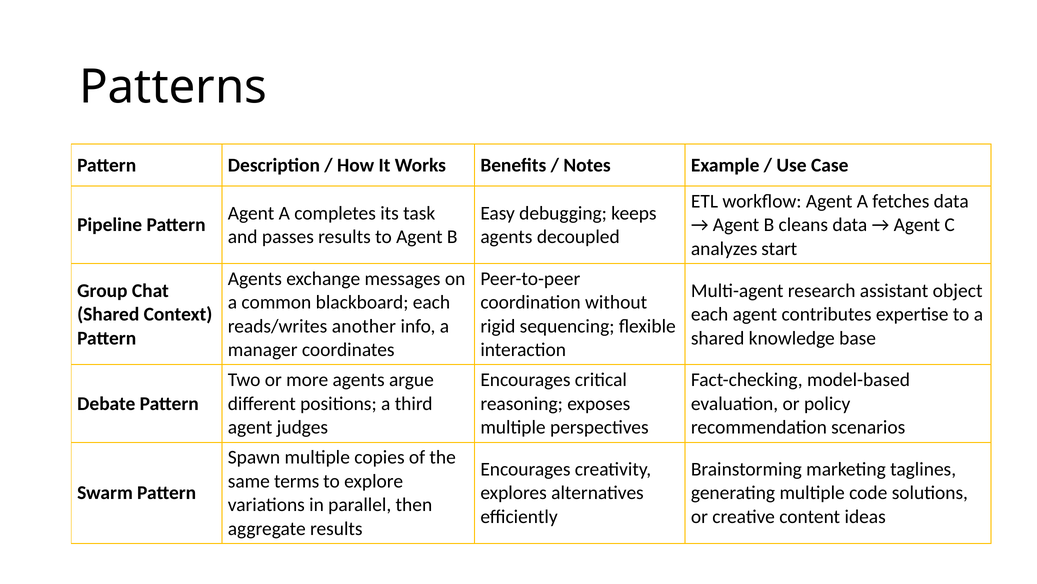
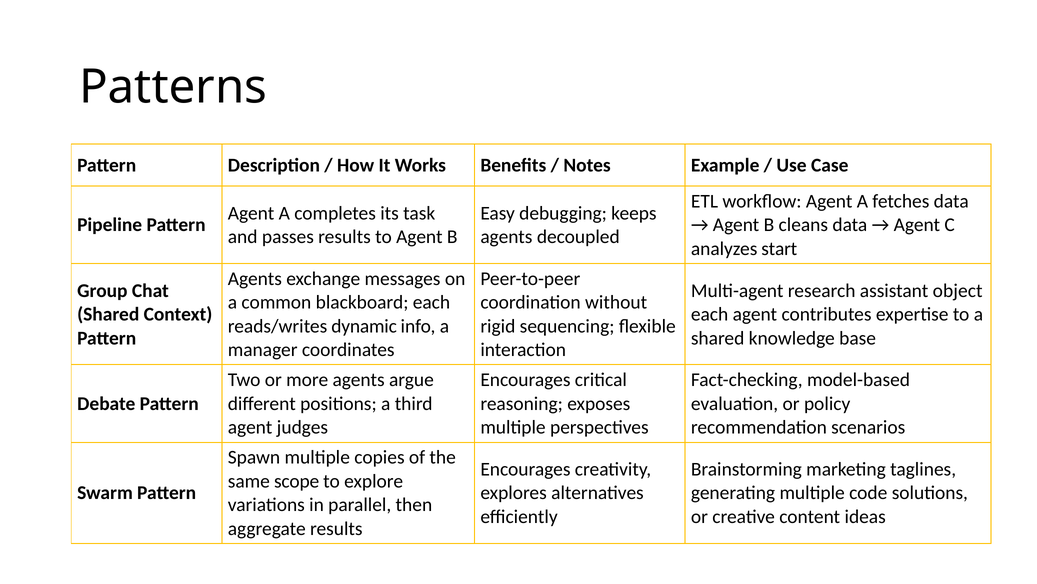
another: another -> dynamic
terms: terms -> scope
